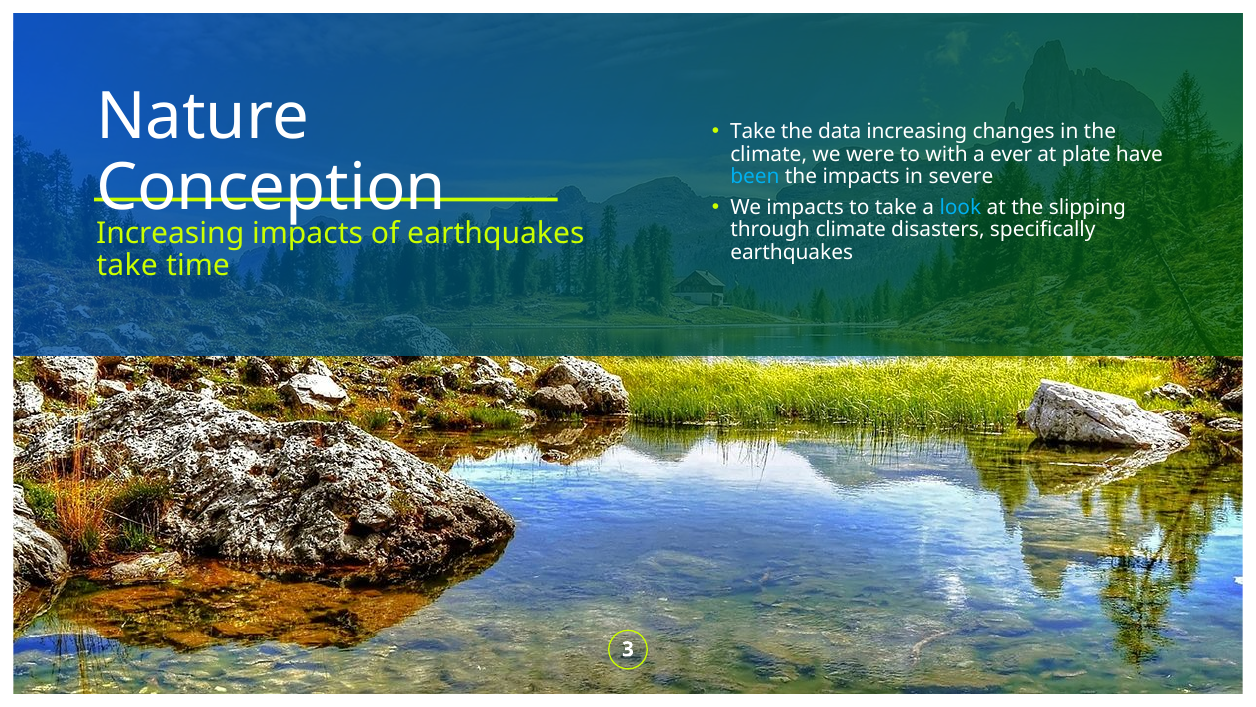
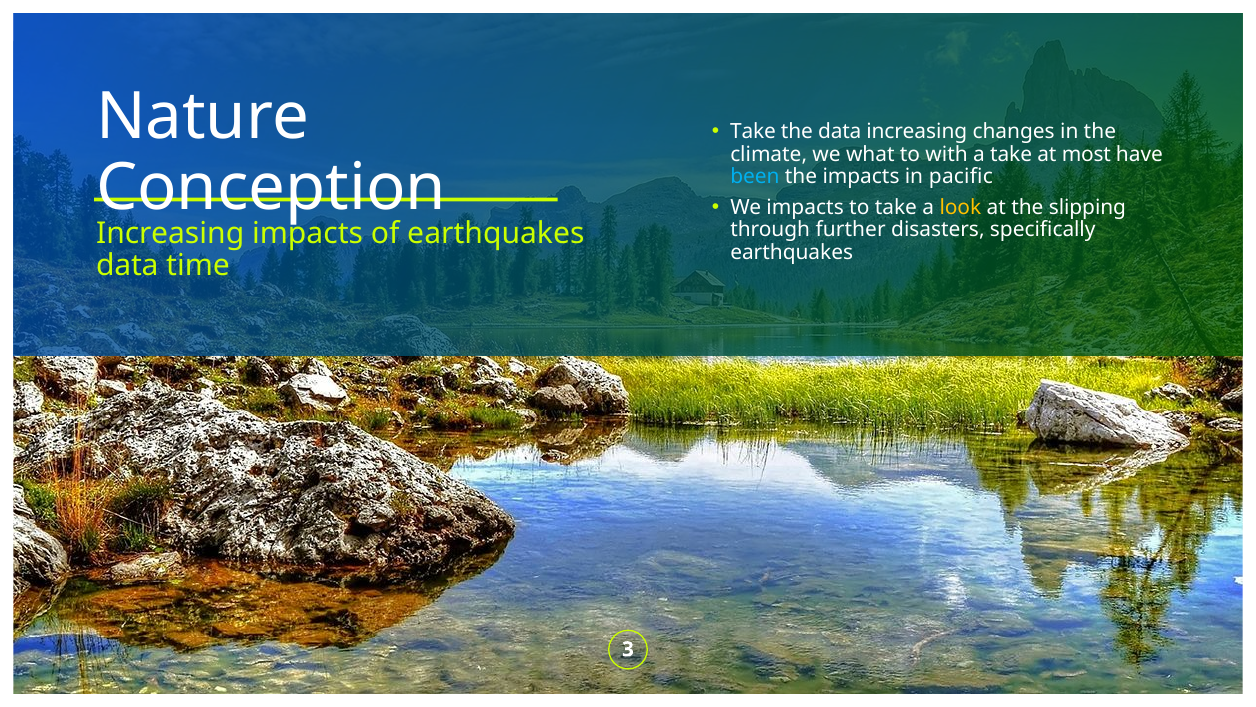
were: were -> what
a ever: ever -> take
plate: plate -> most
severe: severe -> pacific
look colour: light blue -> yellow
through climate: climate -> further
take at (127, 266): take -> data
